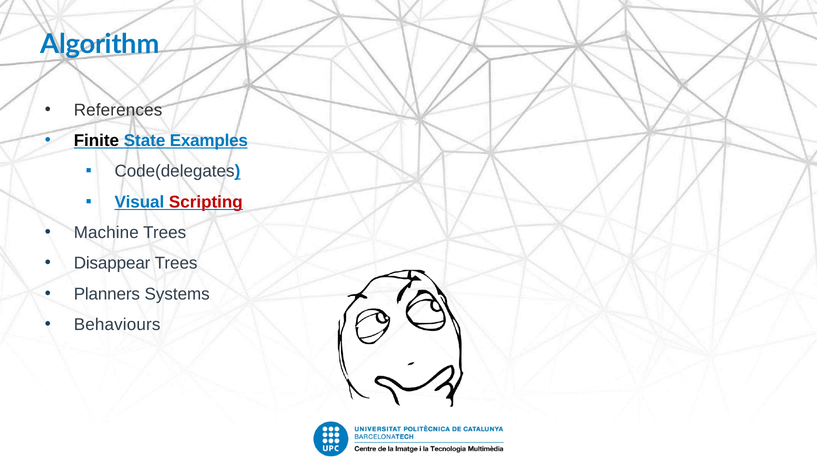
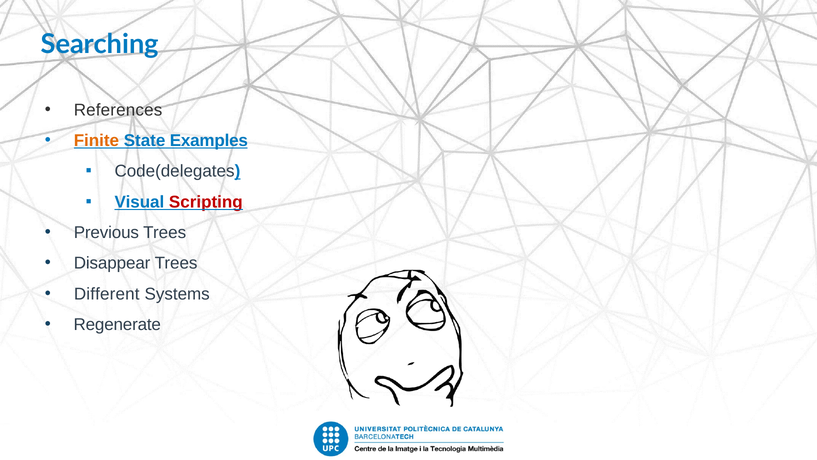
Algorithm: Algorithm -> Searching
Finite colour: black -> orange
Machine: Machine -> Previous
Planners: Planners -> Different
Behaviours: Behaviours -> Regenerate
